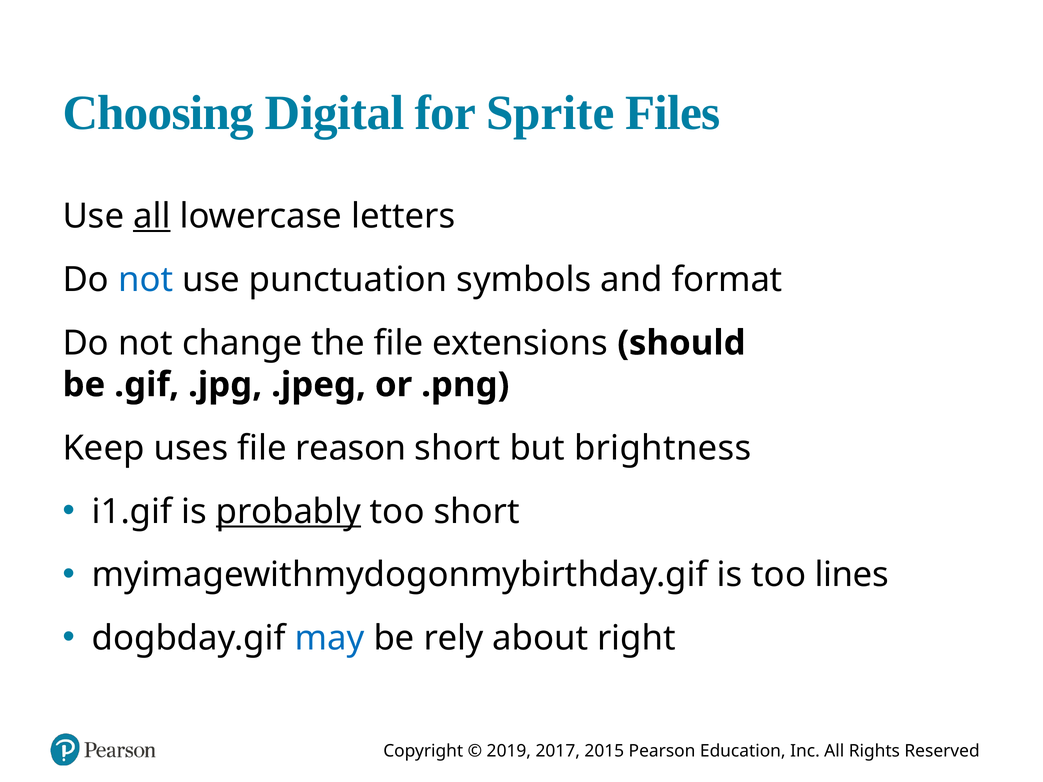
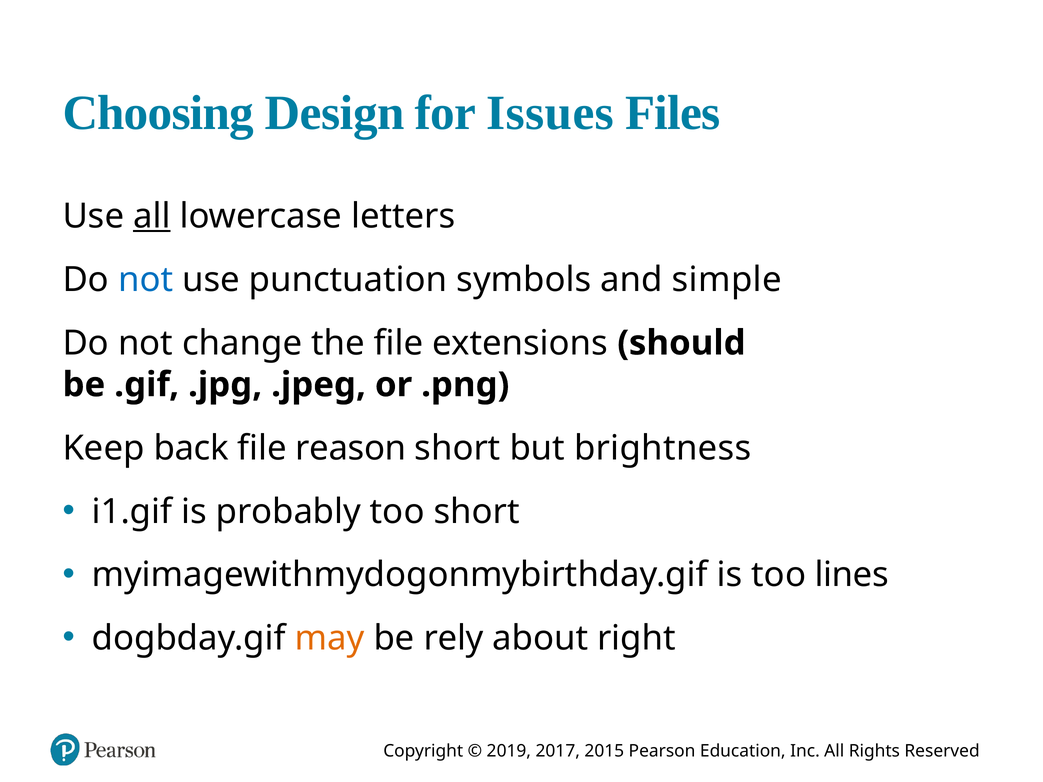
Digital: Digital -> Design
Sprite: Sprite -> Issues
format: format -> simple
uses: uses -> back
probably underline: present -> none
may colour: blue -> orange
